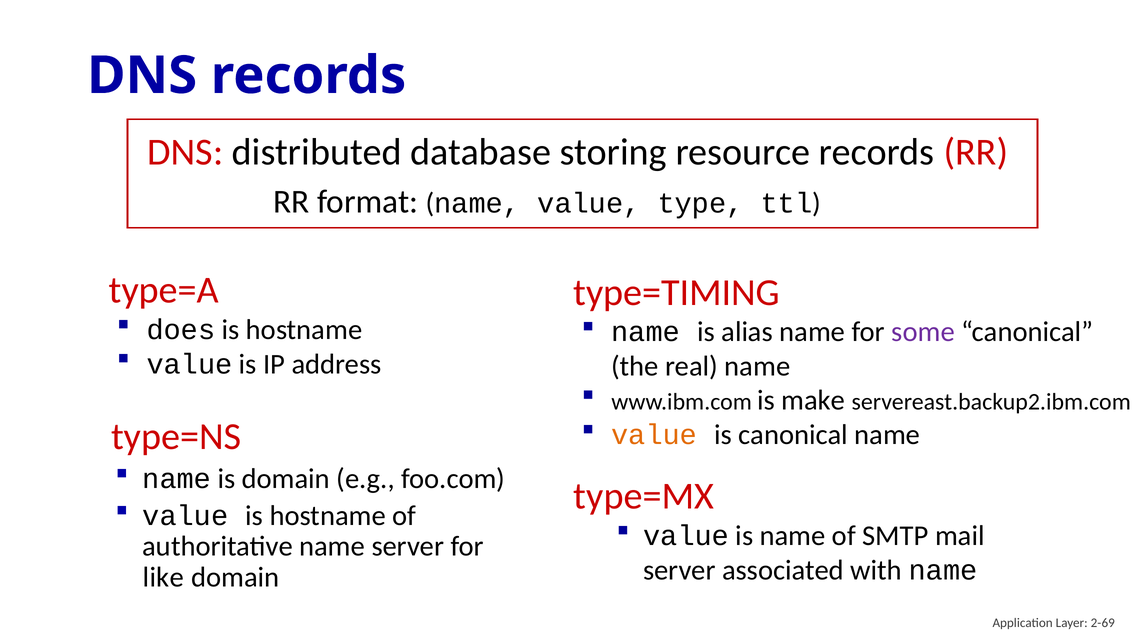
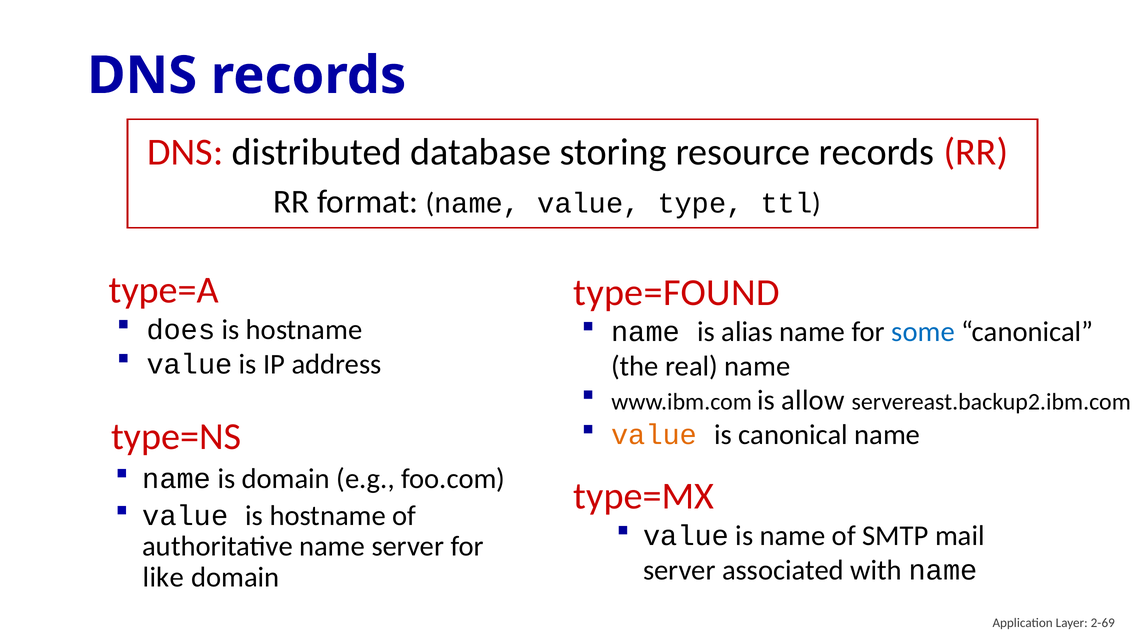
type=TIMING: type=TIMING -> type=FOUND
some colour: purple -> blue
make: make -> allow
